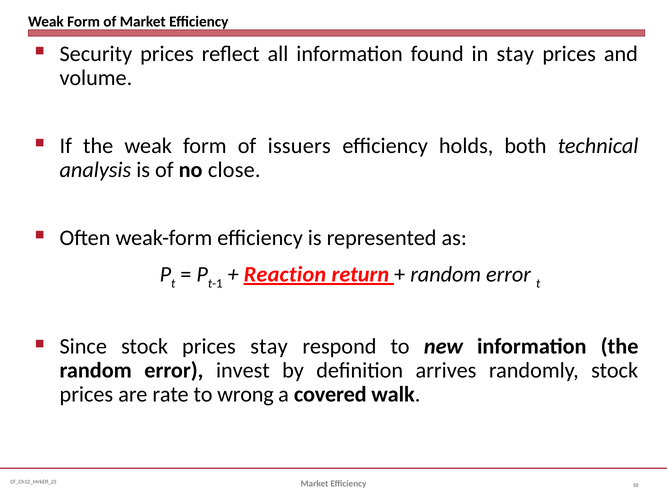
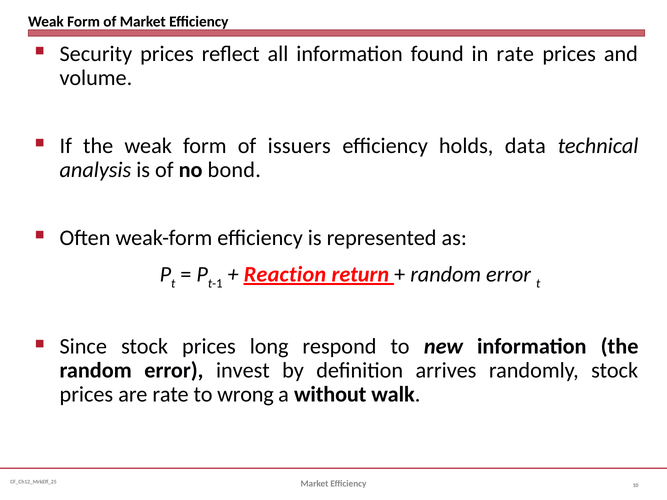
in stay: stay -> rate
both: both -> data
close: close -> bond
prices stay: stay -> long
covered: covered -> without
